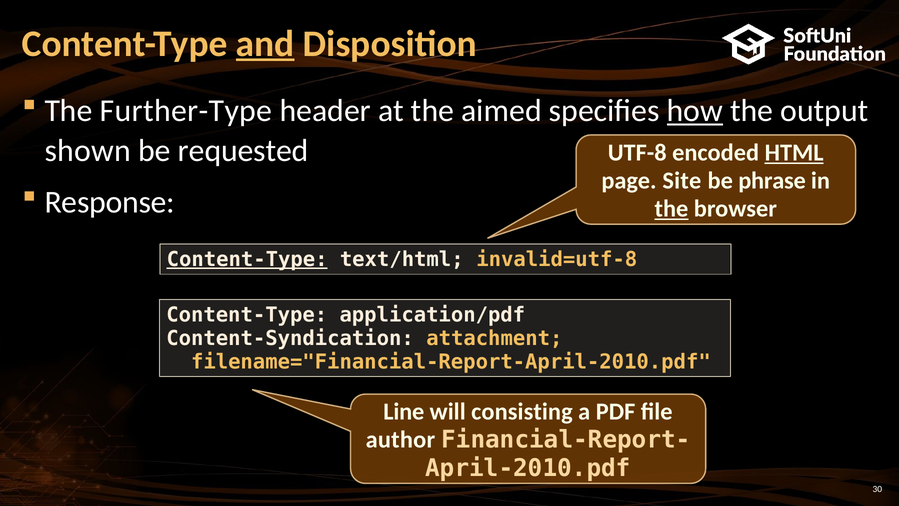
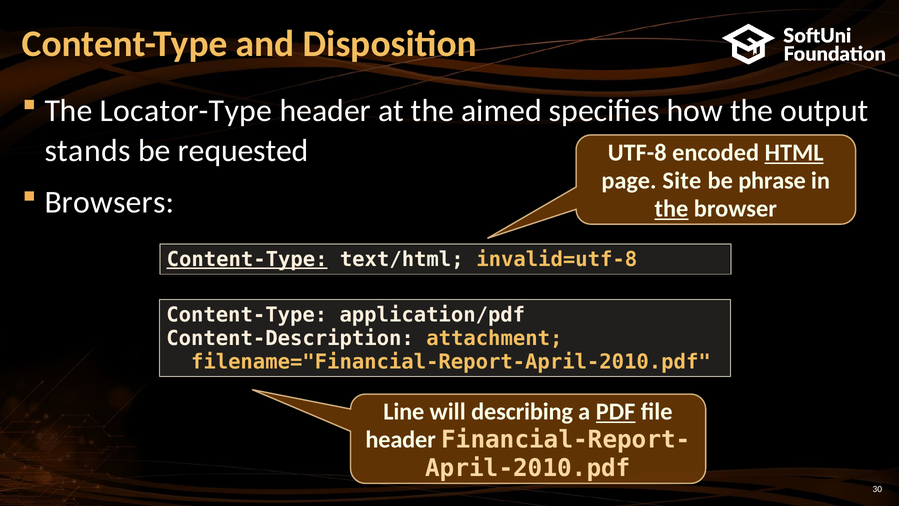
and underline: present -> none
Further-Type: Further-Type -> Locator-Type
how underline: present -> none
shown: shown -> stands
Response: Response -> Browsers
Content-Syndication: Content-Syndication -> Content-Description
consisting: consisting -> describing
PDF underline: none -> present
author at (400, 440): author -> header
